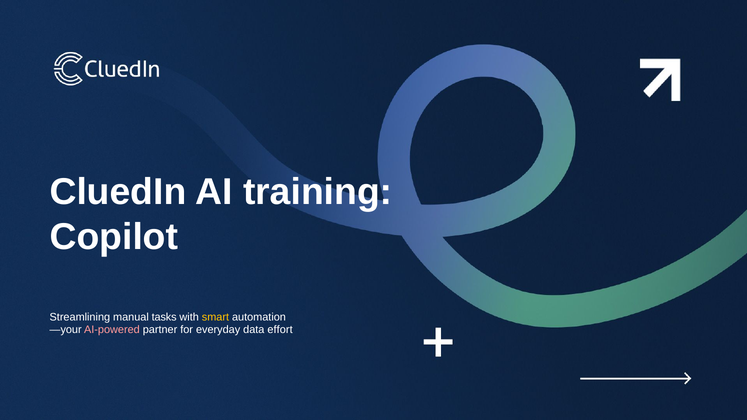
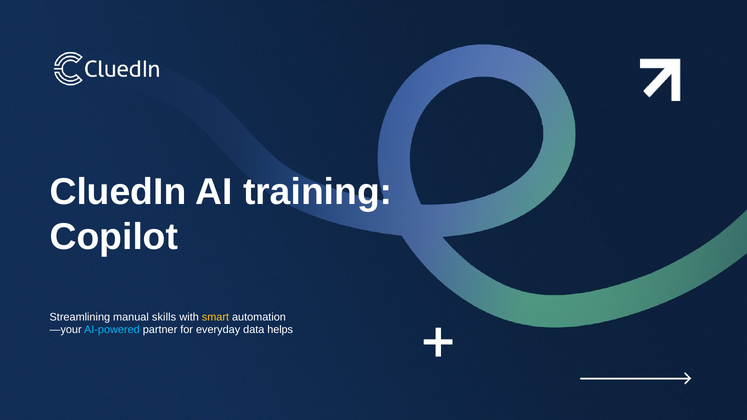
tasks: tasks -> skills
AI-powered colour: pink -> light blue
effort: effort -> helps
